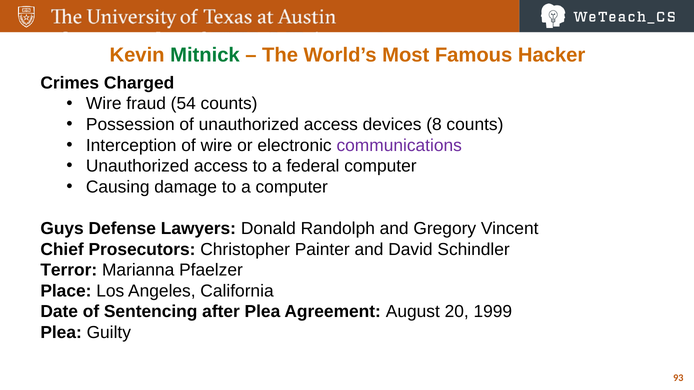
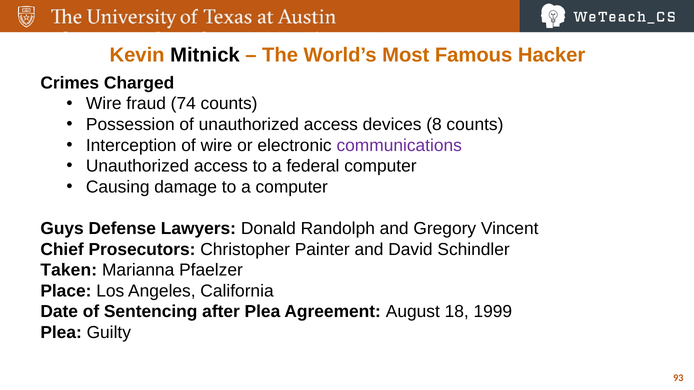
Mitnick colour: green -> black
54: 54 -> 74
Terror: Terror -> Taken
20: 20 -> 18
